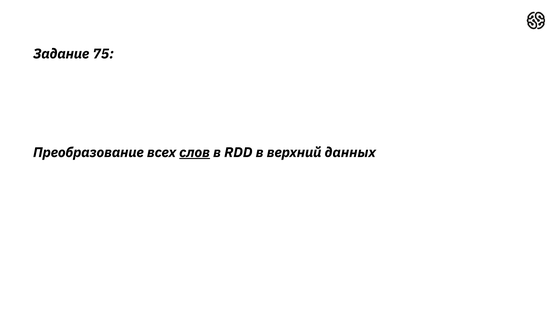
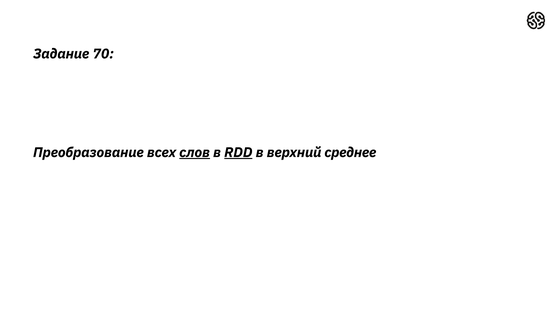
75: 75 -> 70
RDD underline: none -> present
данных: данных -> среднее
